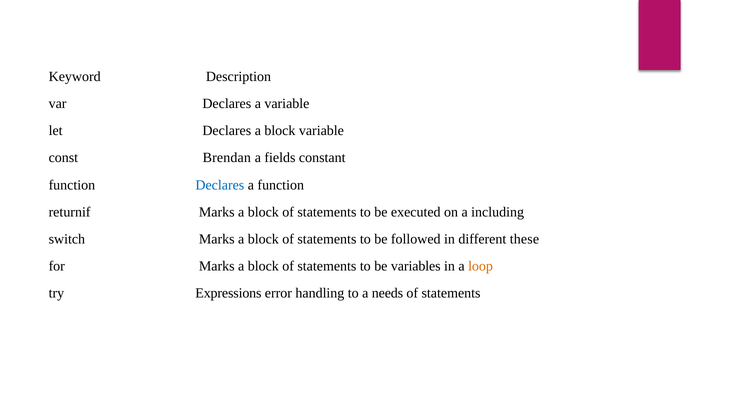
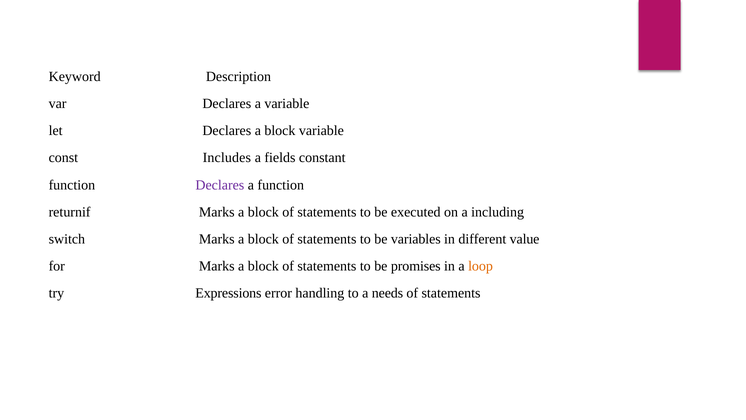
Brendan: Brendan -> Includes
Declares at (220, 185) colour: blue -> purple
followed: followed -> variables
these: these -> value
variables: variables -> promises
